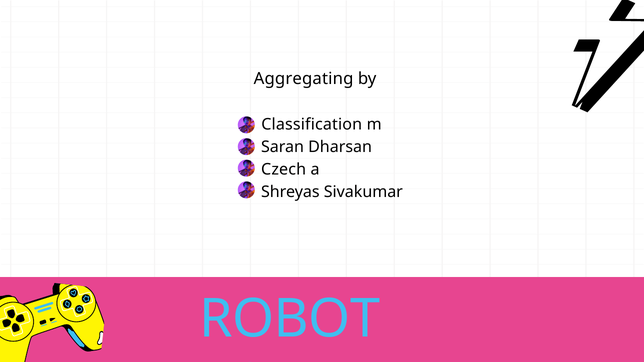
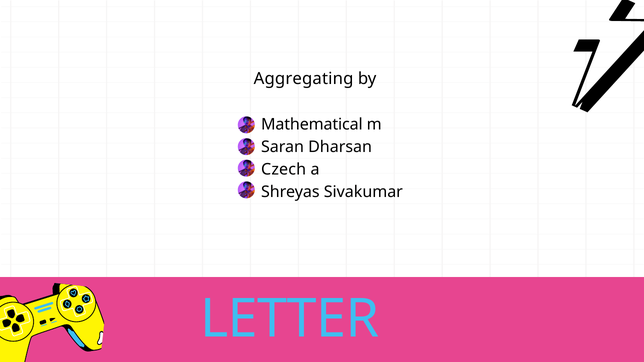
Classification: Classification -> Mathematical
ROBOT: ROBOT -> LETTER
